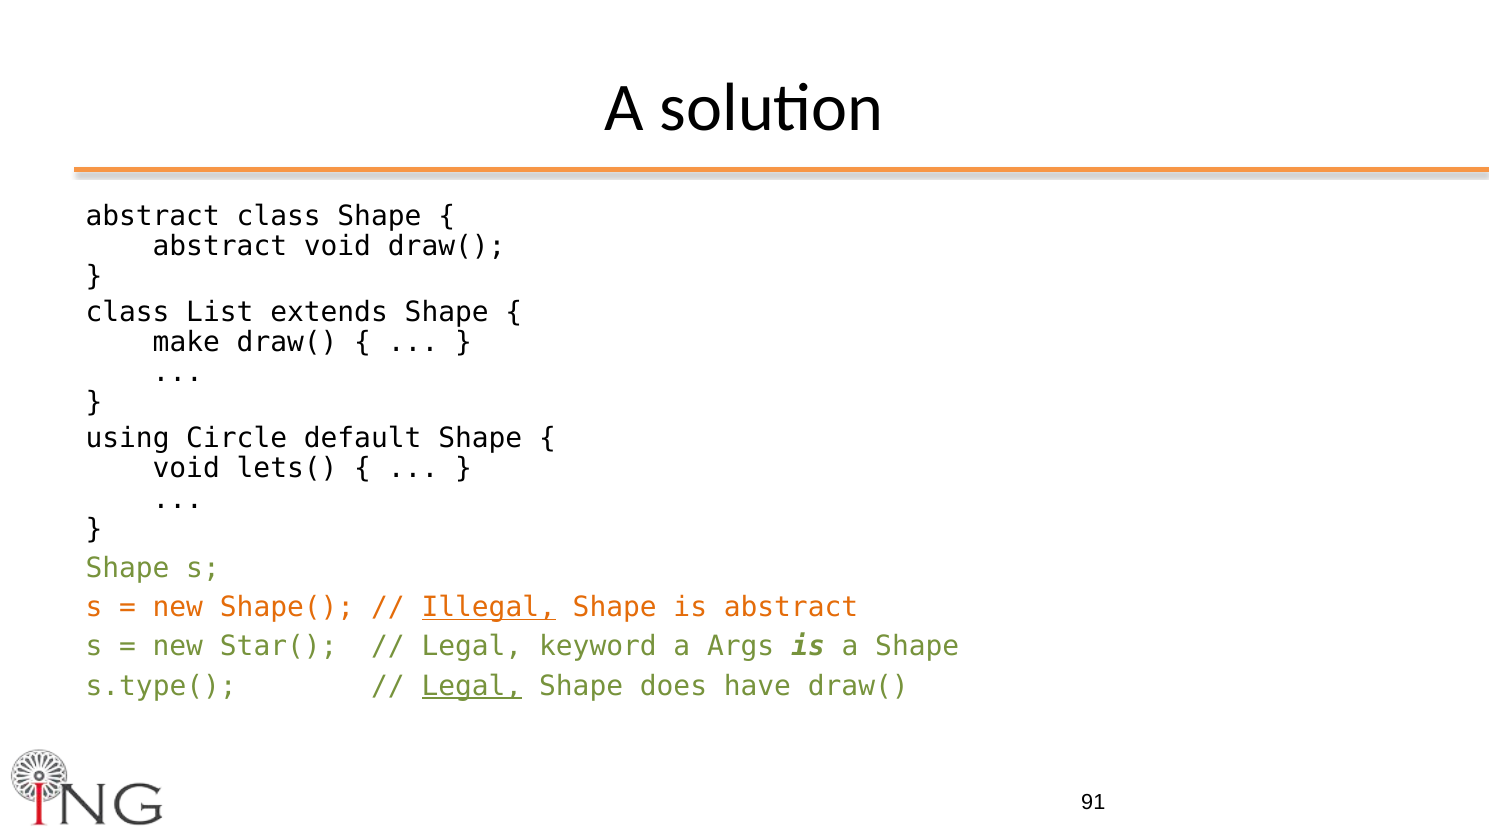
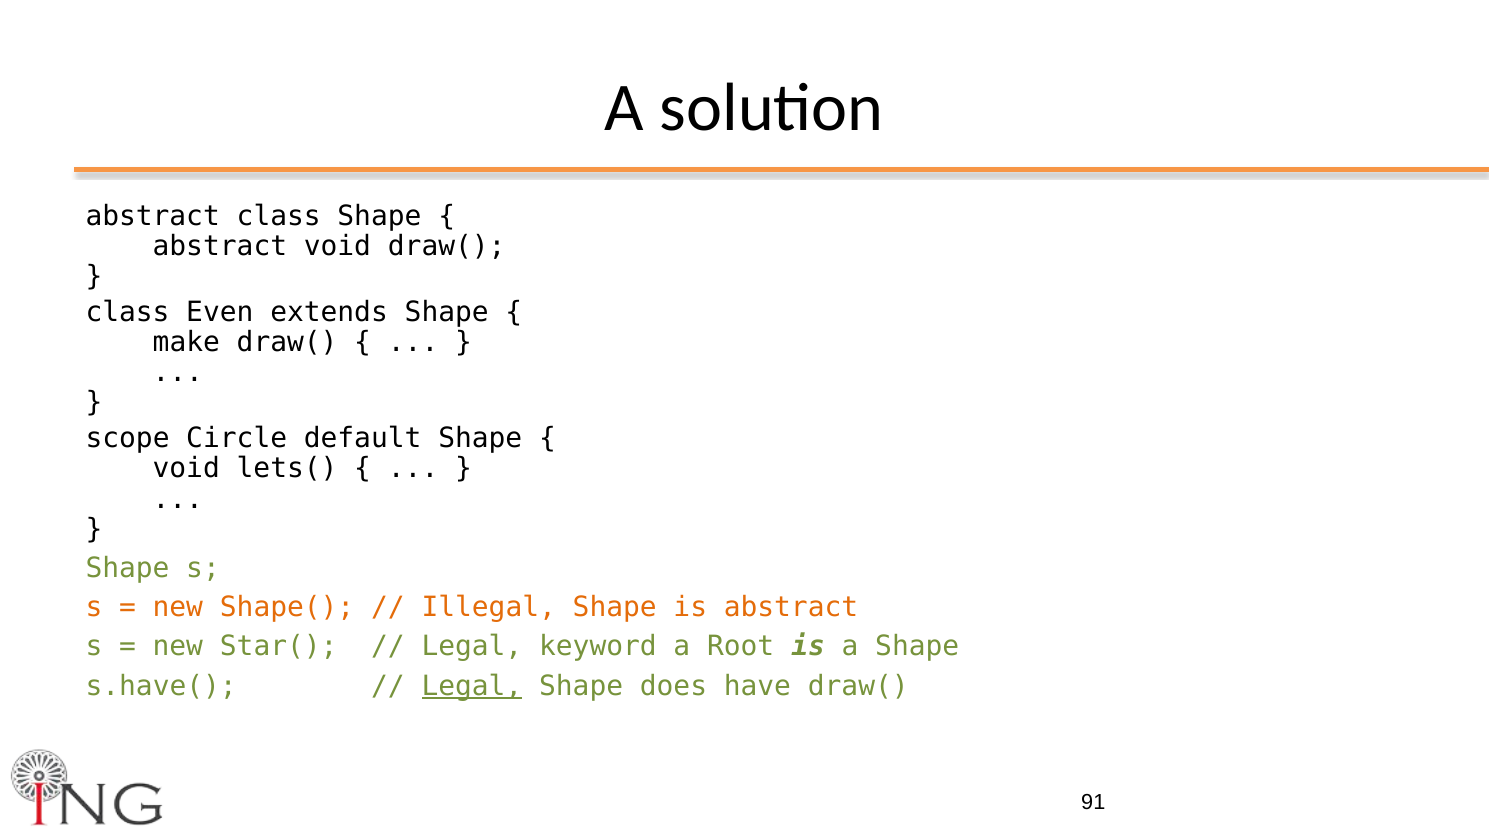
List: List -> Even
using: using -> scope
Illegal underline: present -> none
Args: Args -> Root
s.type(: s.type( -> s.have(
